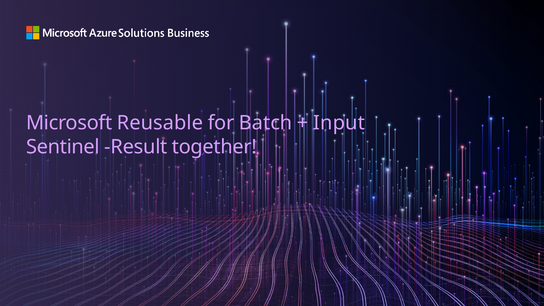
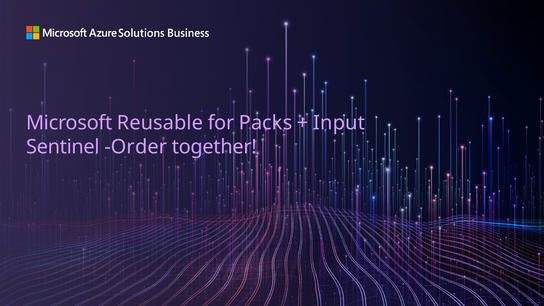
Batch: Batch -> Packs
Result: Result -> Order
